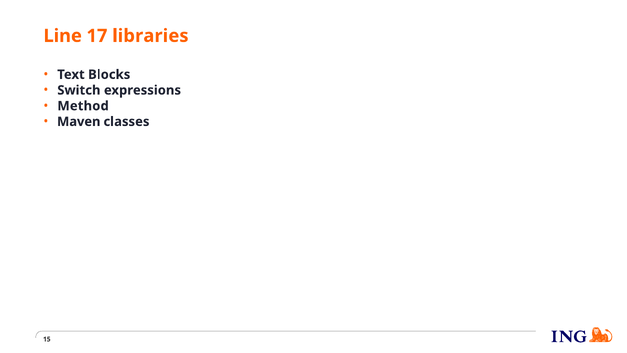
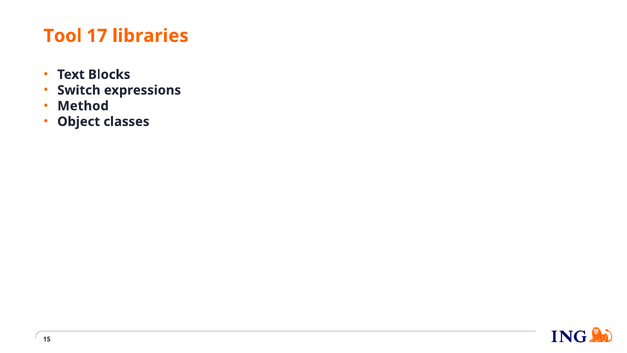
Line: Line -> Tool
Maven: Maven -> Object
